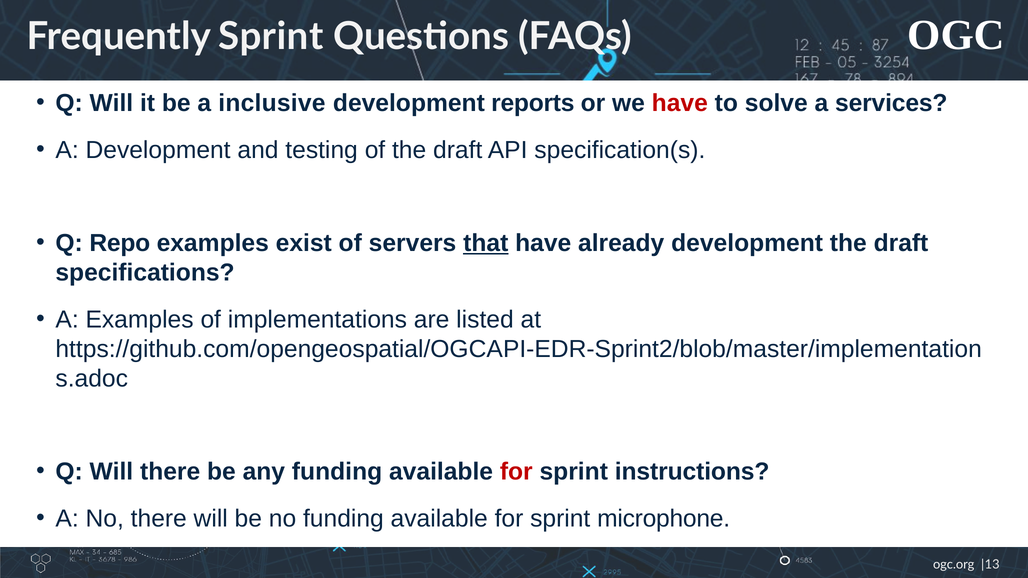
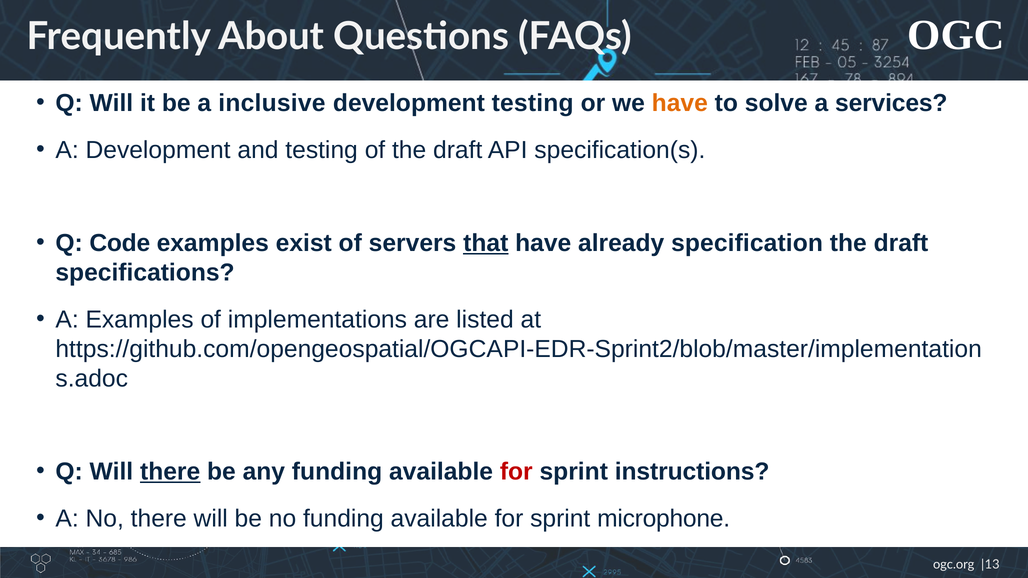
Frequently Sprint: Sprint -> About
development reports: reports -> testing
have at (680, 103) colour: red -> orange
Repo: Repo -> Code
already development: development -> specification
there at (170, 472) underline: none -> present
